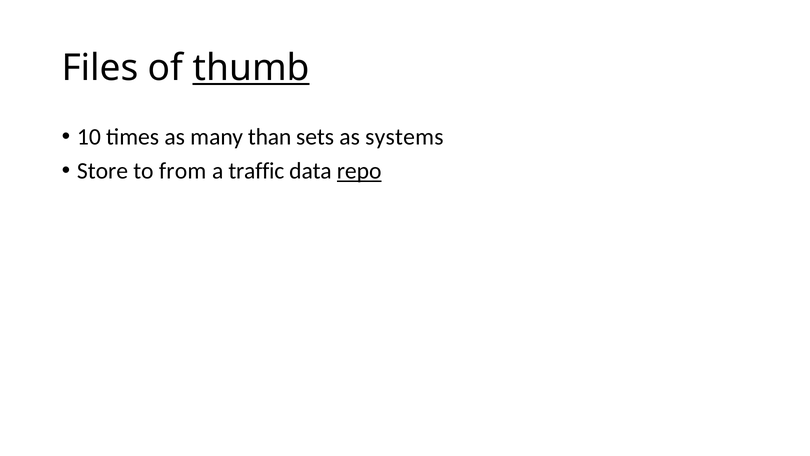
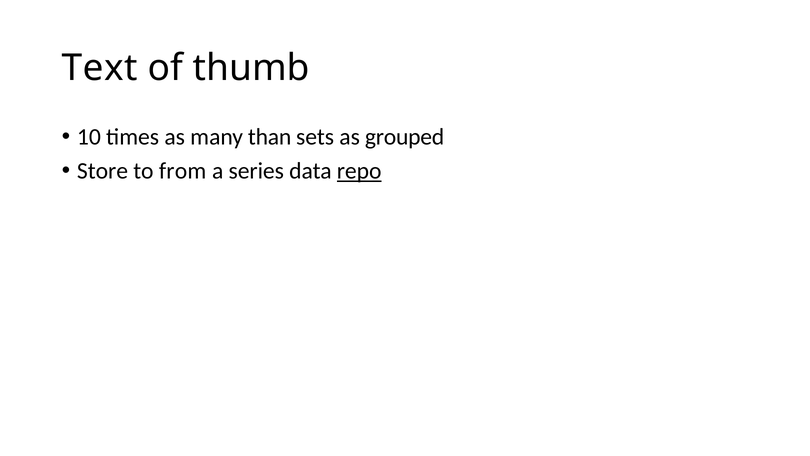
Files: Files -> Text
thumb underline: present -> none
systems: systems -> grouped
traffic: traffic -> series
